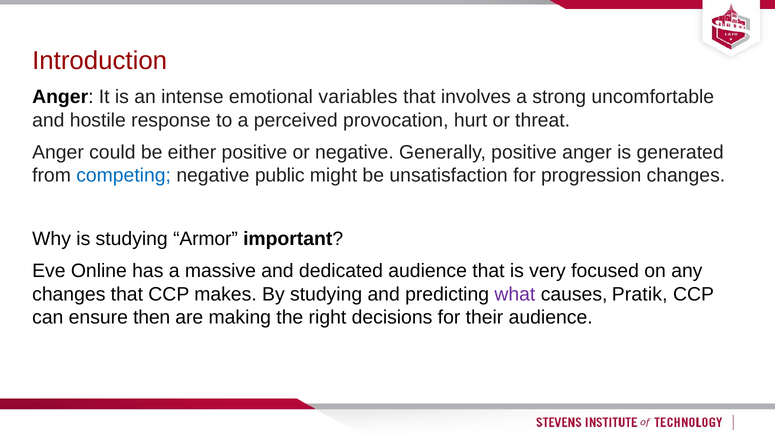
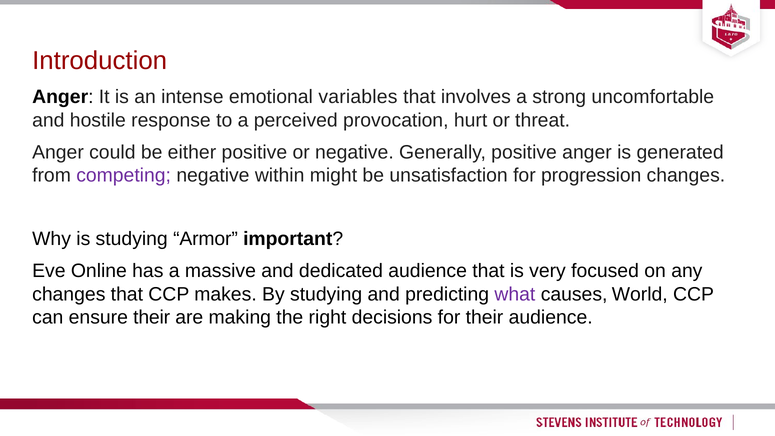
competing colour: blue -> purple
public: public -> within
Pratik: Pratik -> World
ensure then: then -> their
